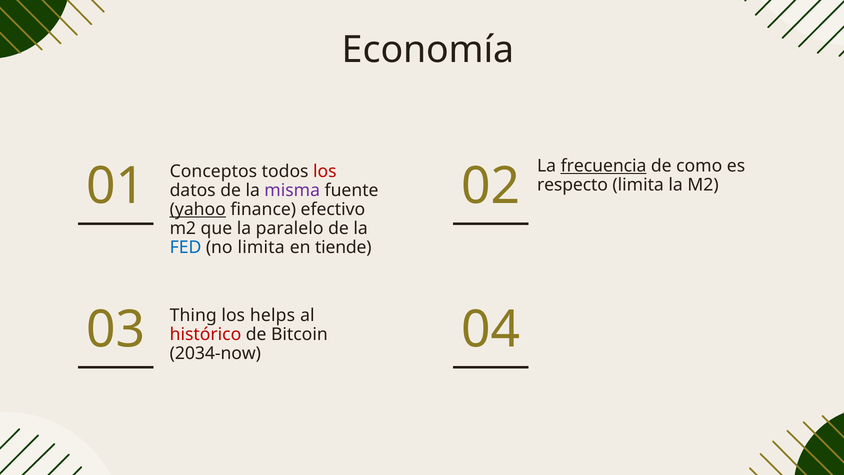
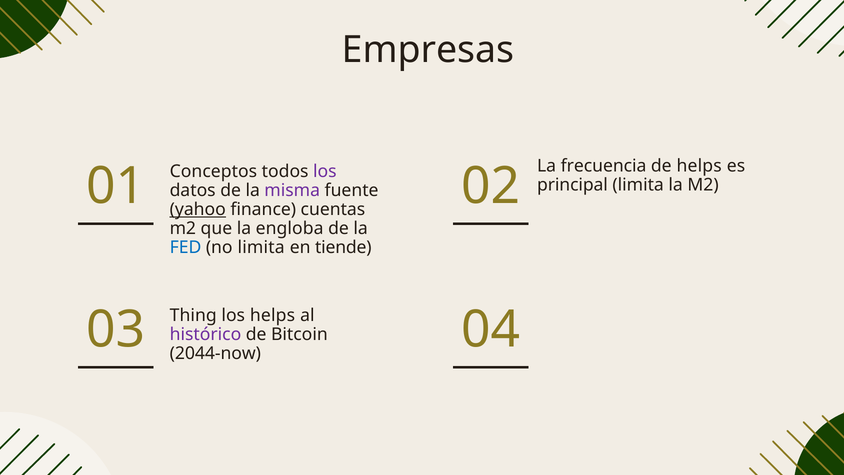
Economía: Economía -> Empresas
frecuencia underline: present -> none
de como: como -> helps
los at (325, 171) colour: red -> purple
respecto: respecto -> principal
efectivo: efectivo -> cuentas
paralelo: paralelo -> engloba
histórico colour: red -> purple
2034-now: 2034-now -> 2044-now
